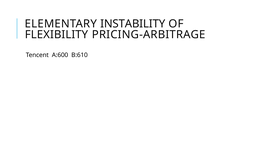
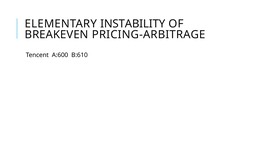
FLEXIBILITY: FLEXIBILITY -> BREAKEVEN
